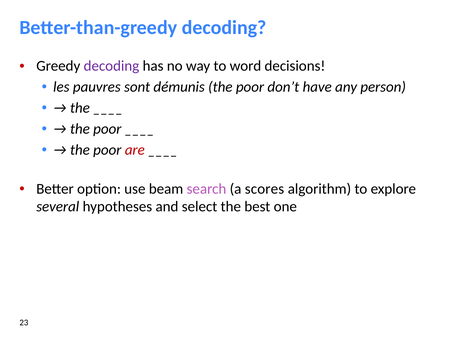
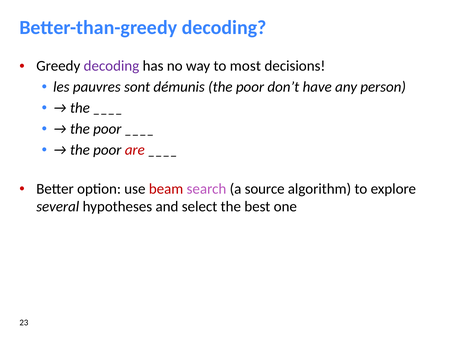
word: word -> most
beam colour: black -> red
scores: scores -> source
